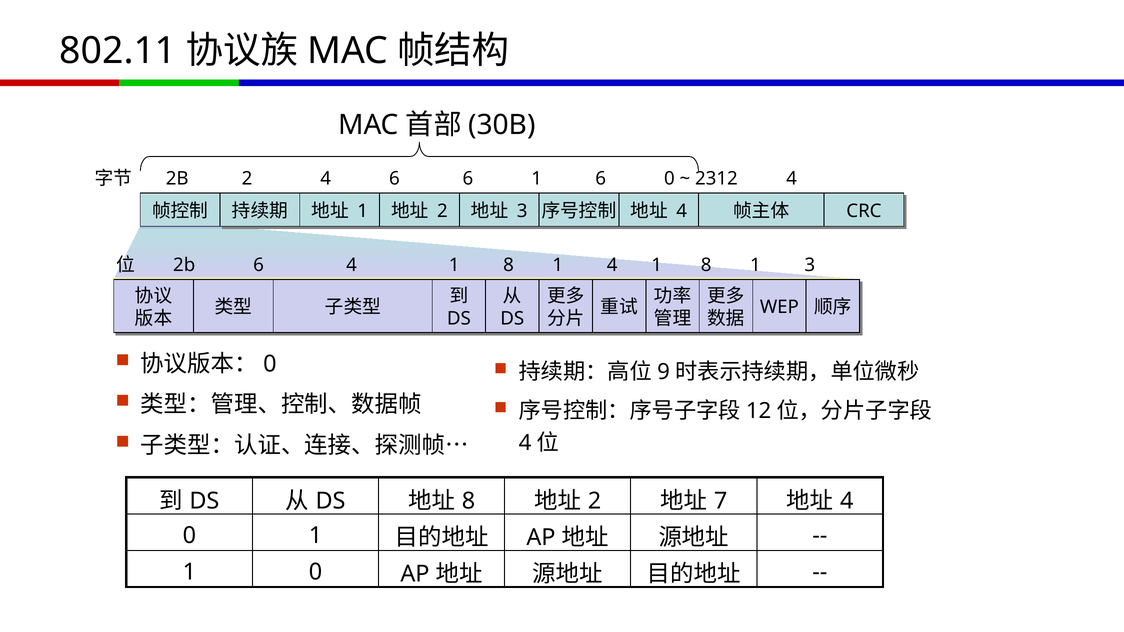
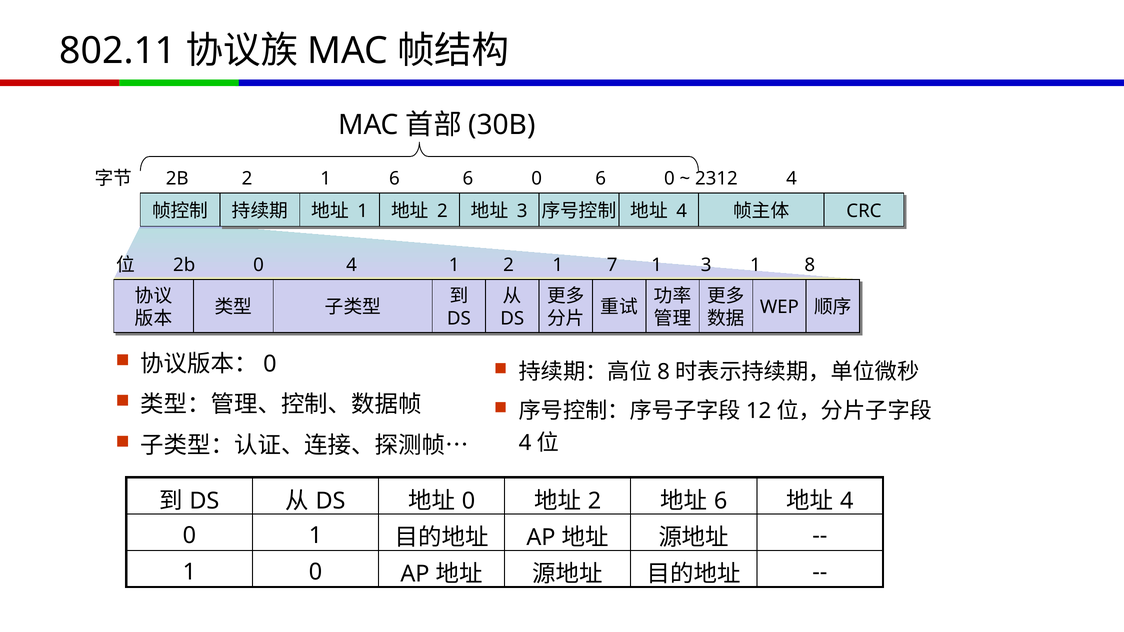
2B 2 4: 4 -> 1
6 6 1: 1 -> 0
2b 6: 6 -> 0
8 at (509, 265): 8 -> 2
1 4: 4 -> 7
8 at (706, 265): 8 -> 3
1 3: 3 -> 8
9 at (664, 372): 9 -> 8
8 at (468, 501): 8 -> 0
7 at (721, 501): 7 -> 6
